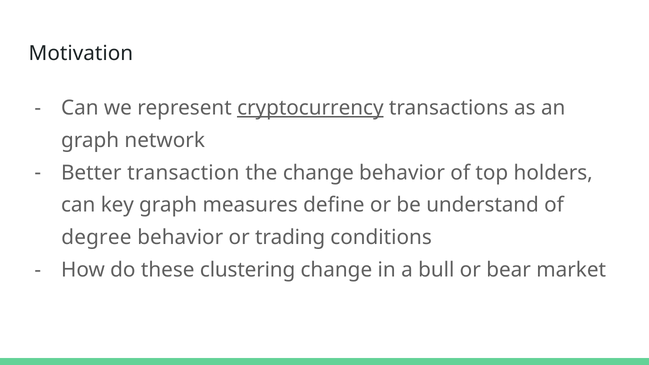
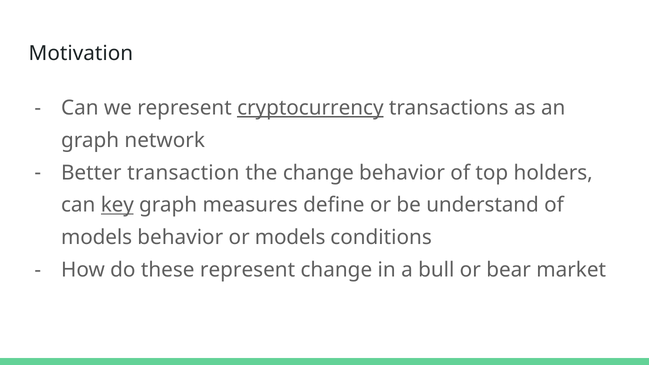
key underline: none -> present
degree at (96, 238): degree -> models
or trading: trading -> models
these clustering: clustering -> represent
